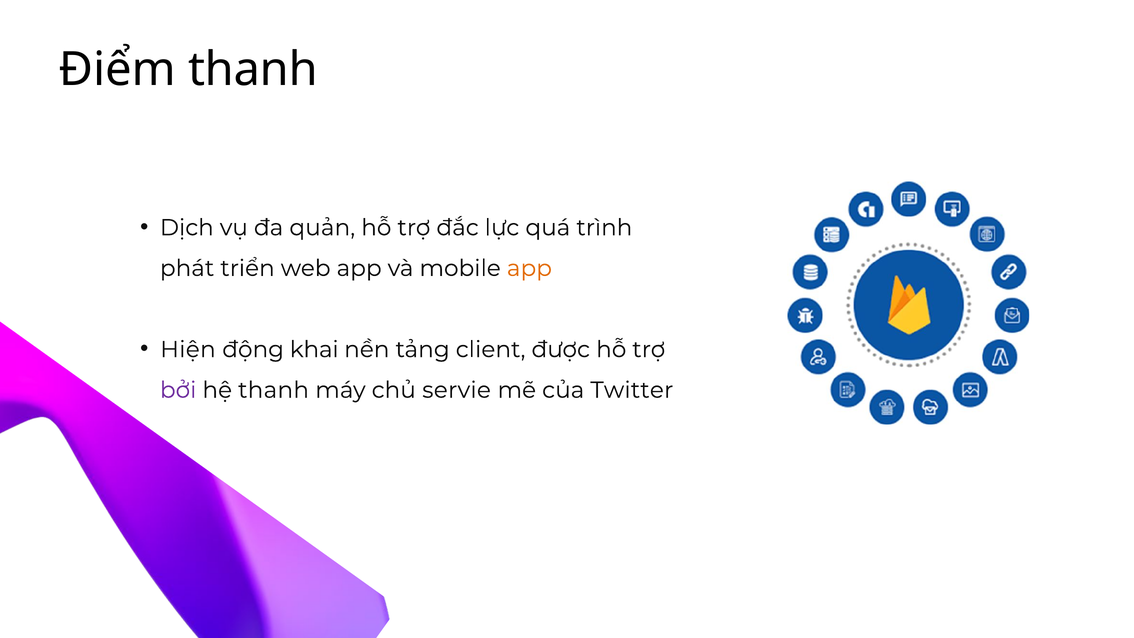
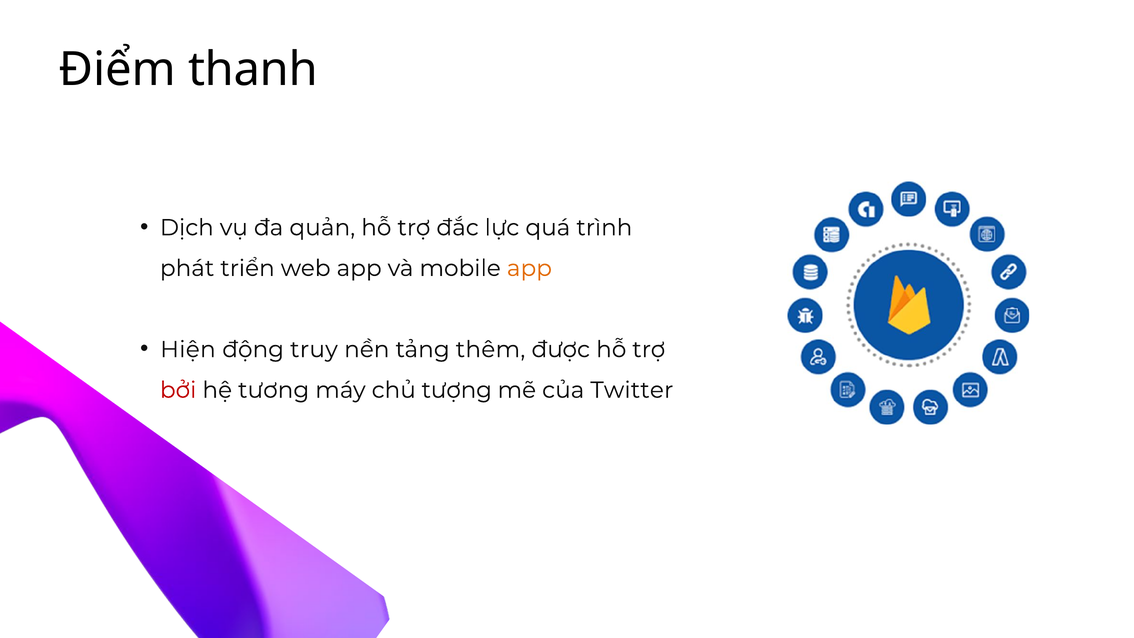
khai: khai -> truy
client: client -> thêm
bởi colour: purple -> red
hệ thanh: thanh -> tương
servie: servie -> tượng
